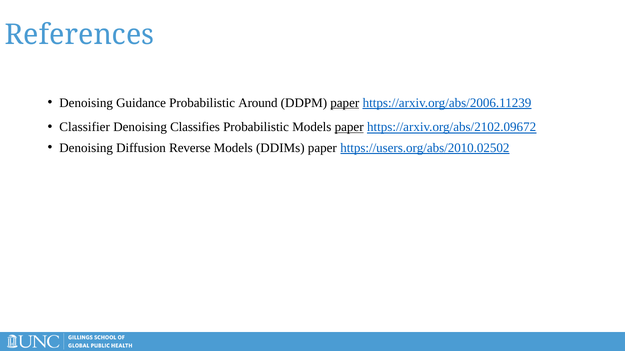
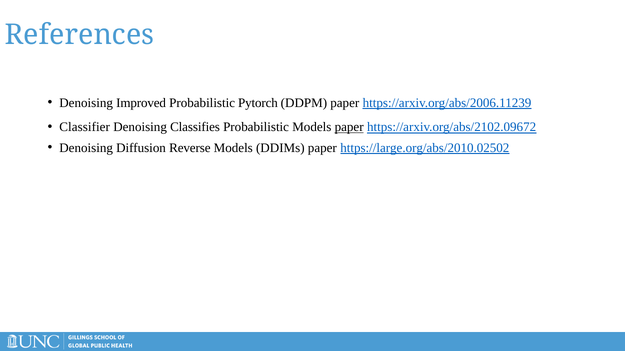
Guidance: Guidance -> Improved
Around: Around -> Pytorch
paper at (345, 103) underline: present -> none
https://users.org/abs/2010.02502: https://users.org/abs/2010.02502 -> https://large.org/abs/2010.02502
